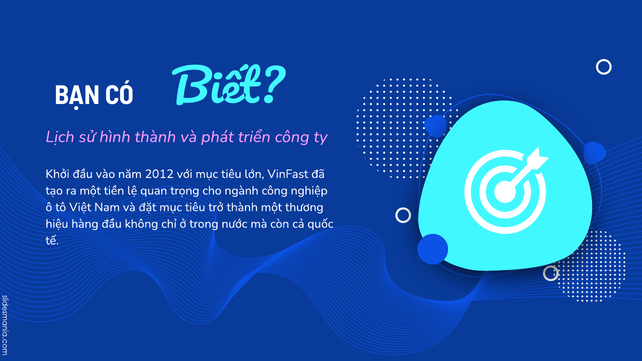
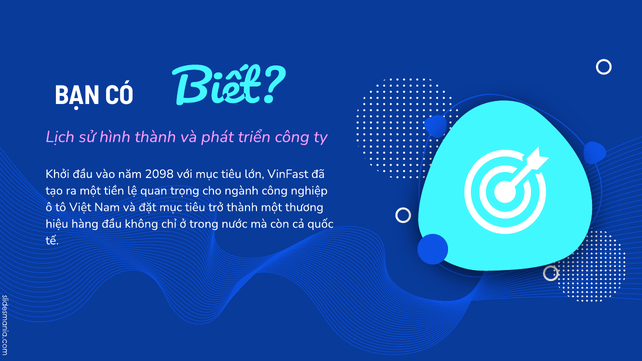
2012: 2012 -> 2098
